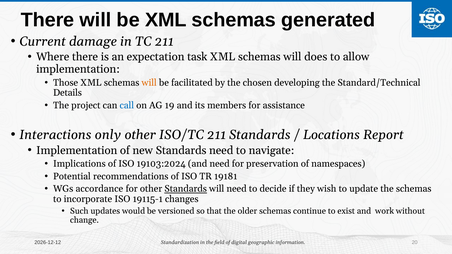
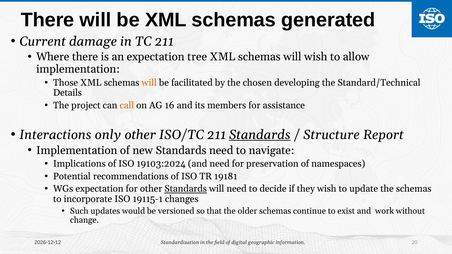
task: task -> tree
will does: does -> wish
call colour: blue -> orange
19: 19 -> 16
Standards at (260, 135) underline: none -> present
Locations: Locations -> Structure
WGs accordance: accordance -> expectation
